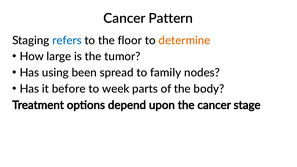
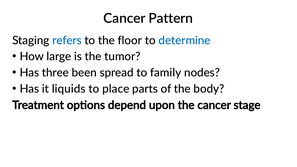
determine colour: orange -> blue
using: using -> three
before: before -> liquids
week: week -> place
